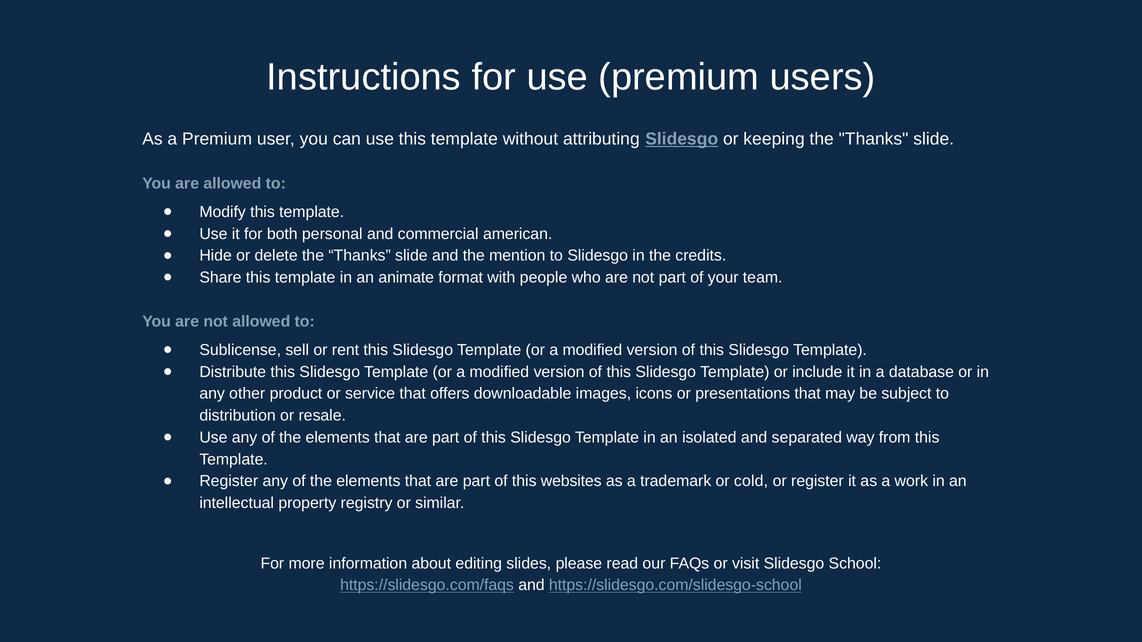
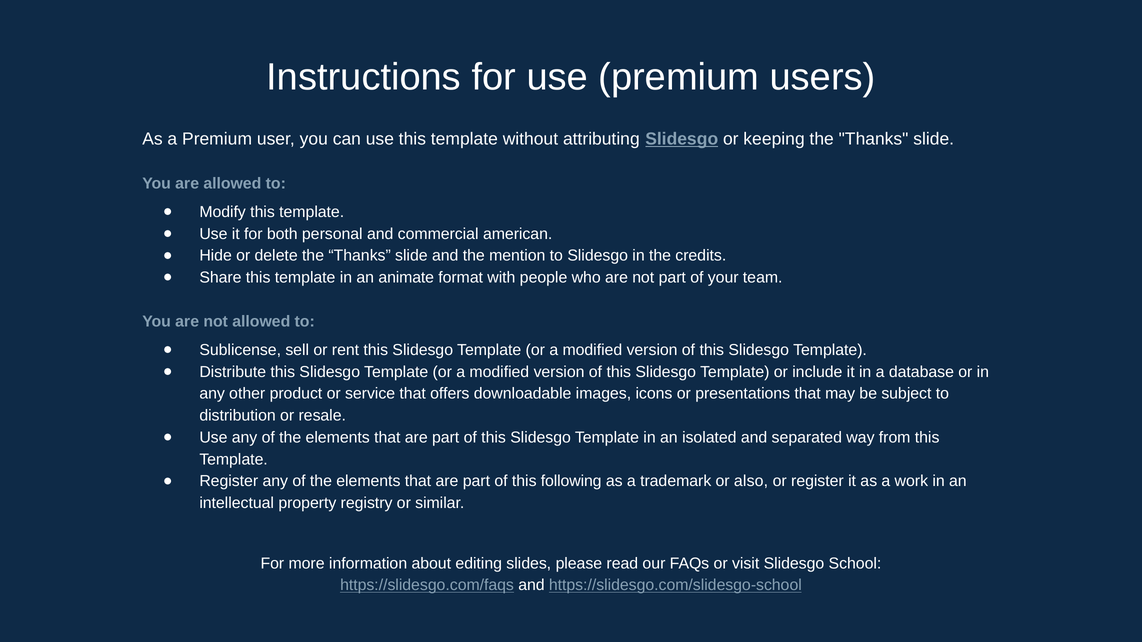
websites: websites -> following
cold: cold -> also
